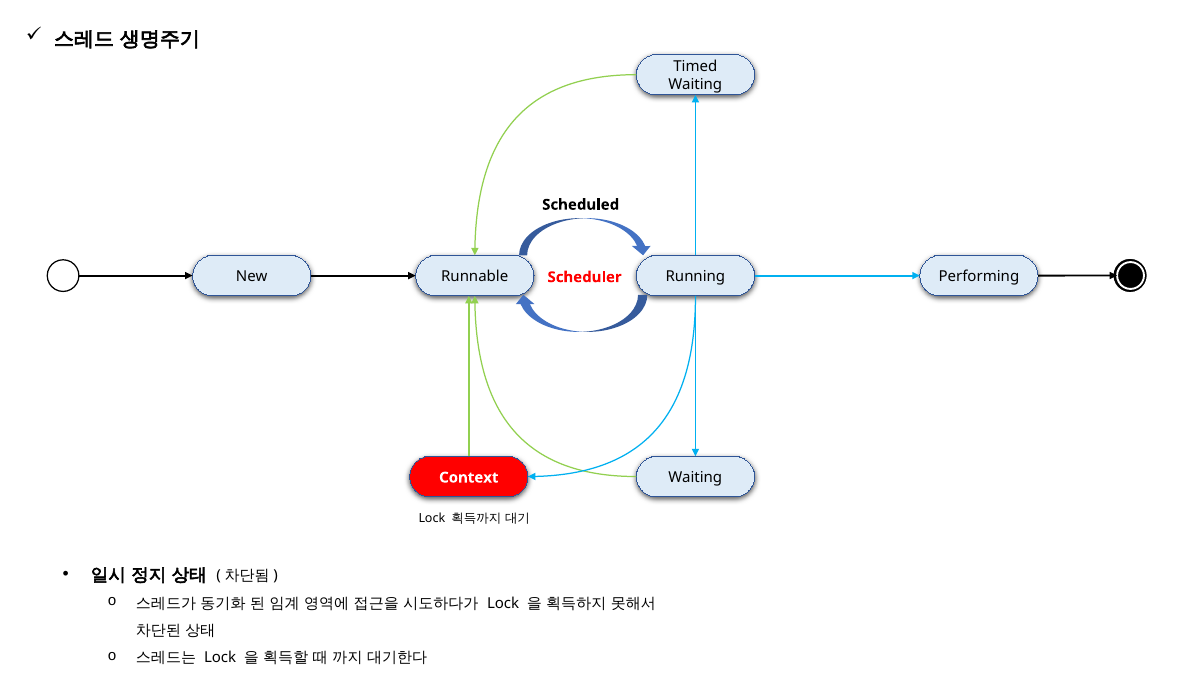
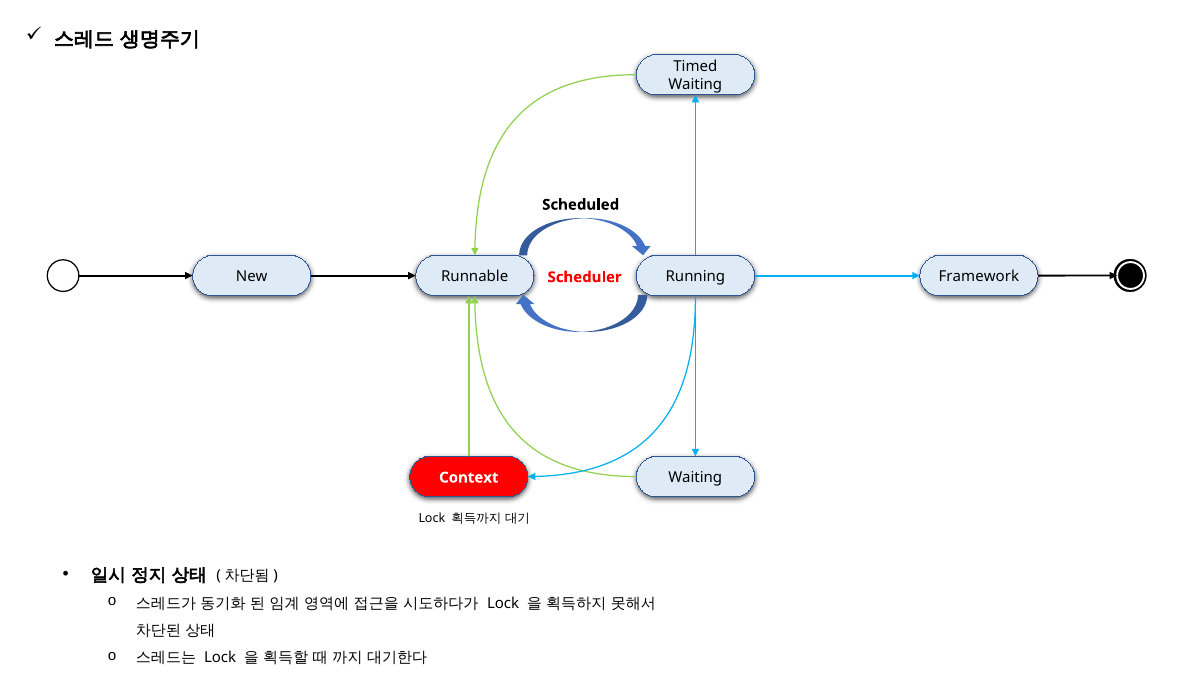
Performing: Performing -> Framework
